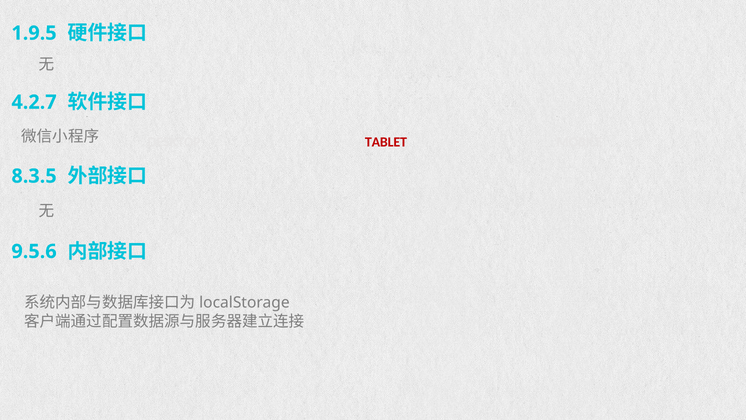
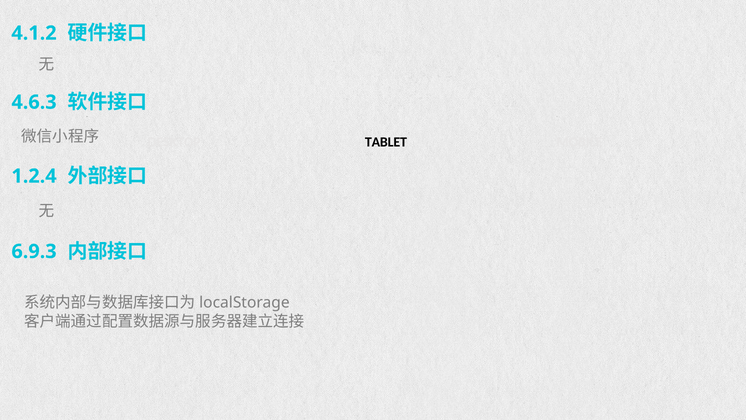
1.9.5: 1.9.5 -> 4.1.2
4.2.7: 4.2.7 -> 4.6.3
TABLET colour: red -> black
8.3.5: 8.3.5 -> 1.2.4
9.5.6: 9.5.6 -> 6.9.3
